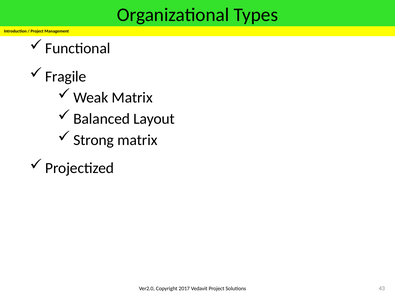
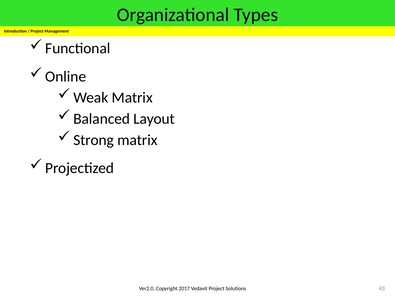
Fragile: Fragile -> Online
